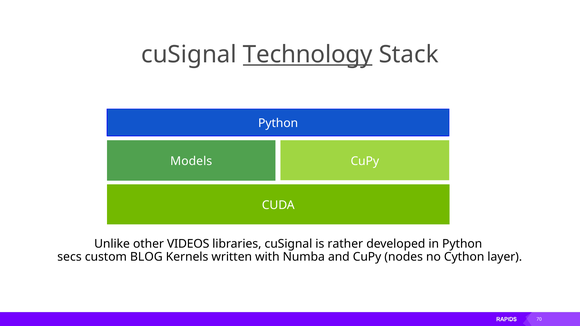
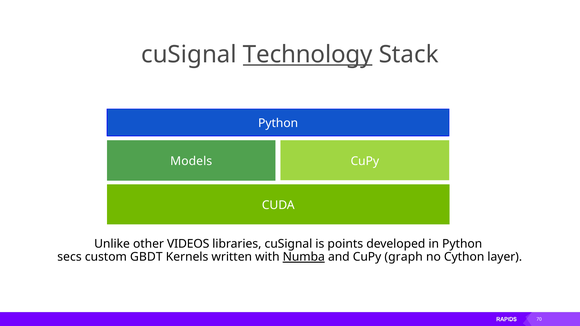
rather: rather -> points
BLOG: BLOG -> GBDT
Numba underline: none -> present
nodes: nodes -> graph
